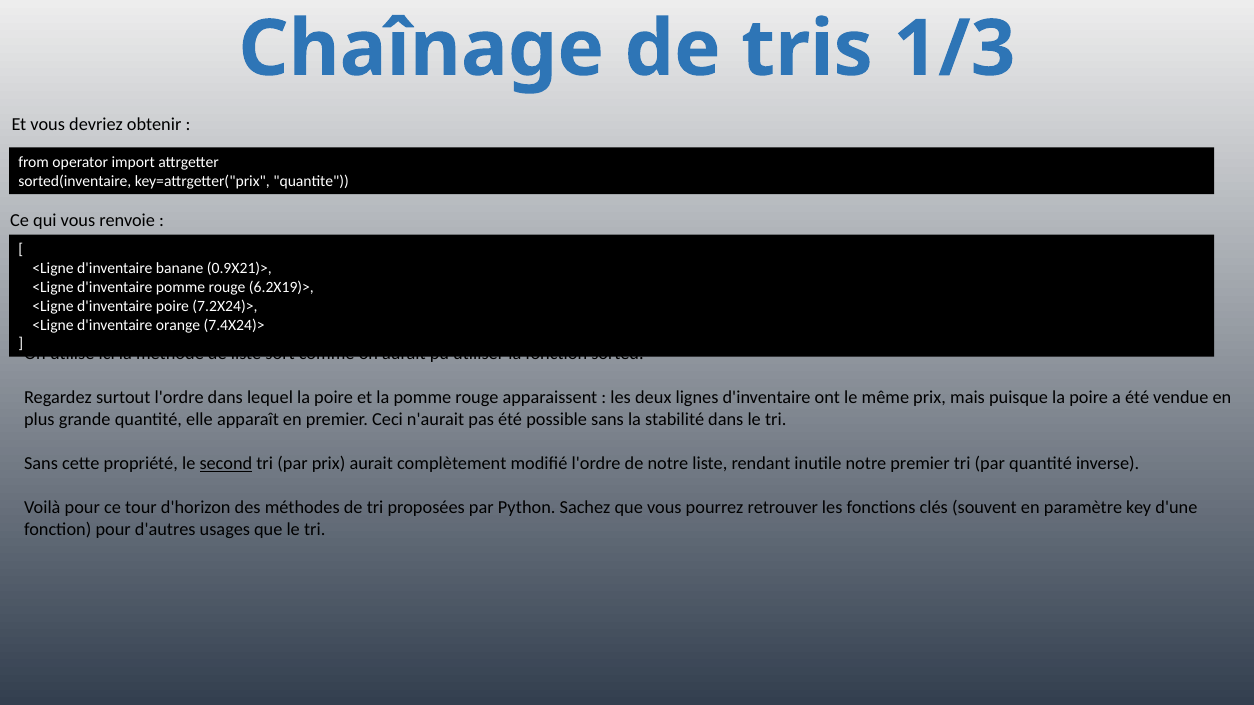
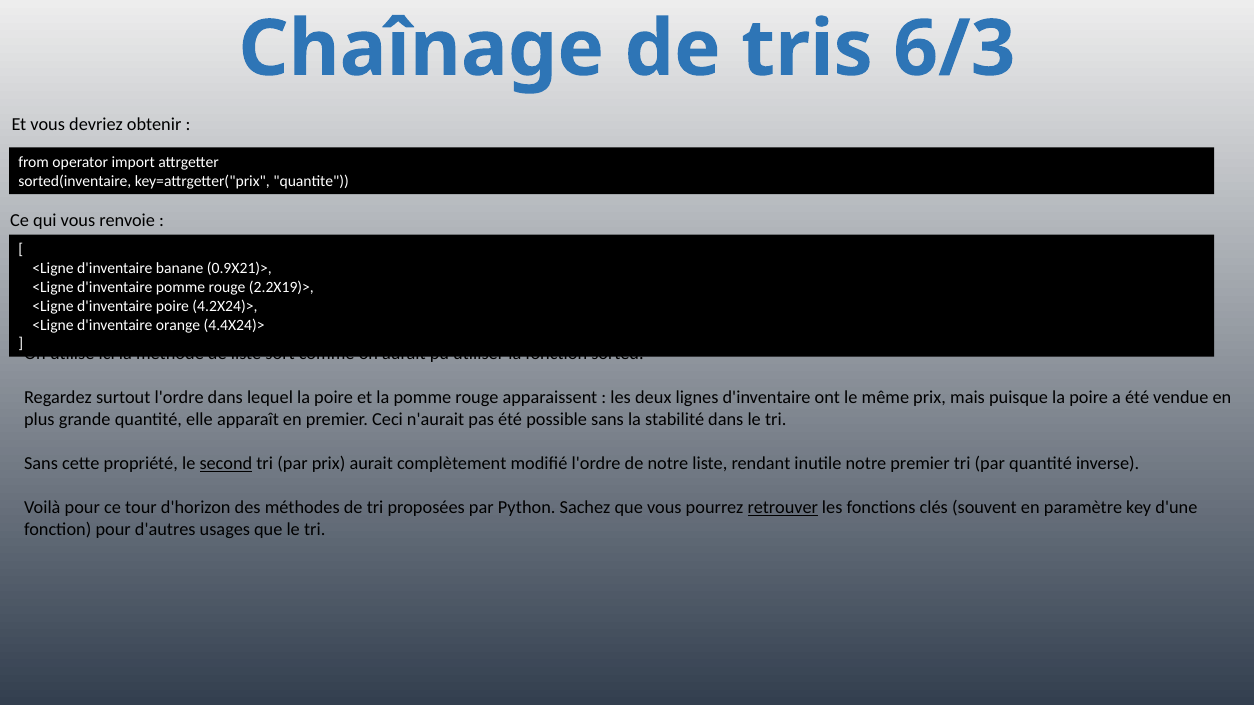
1/3: 1/3 -> 6/3
6.2X19)>: 6.2X19)> -> 2.2X19)>
7.2X24)>: 7.2X24)> -> 4.2X24)>
7.4X24)>: 7.4X24)> -> 4.4X24)>
retrouver underline: none -> present
